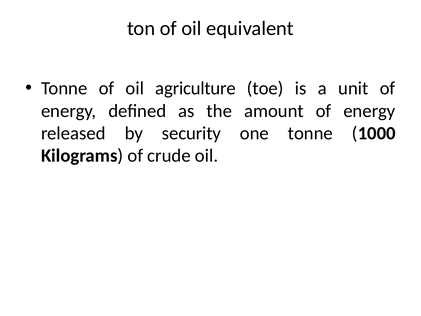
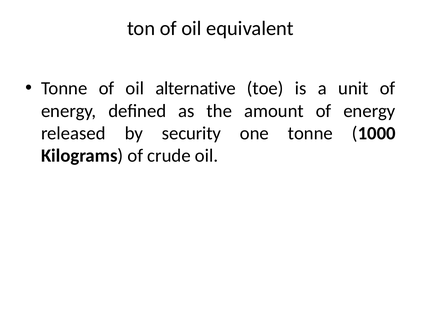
agriculture: agriculture -> alternative
